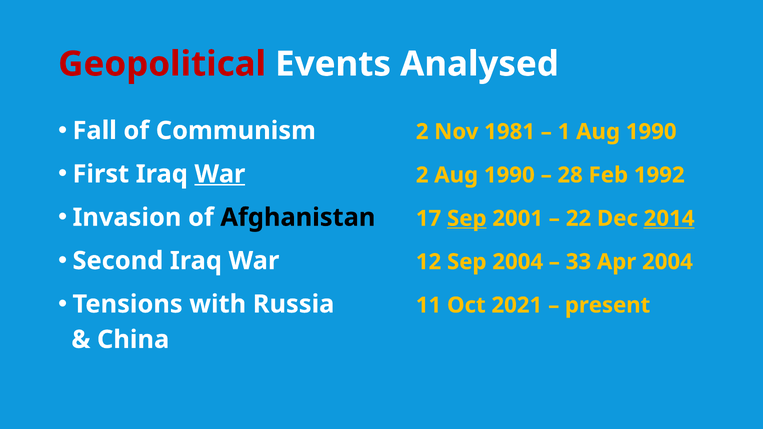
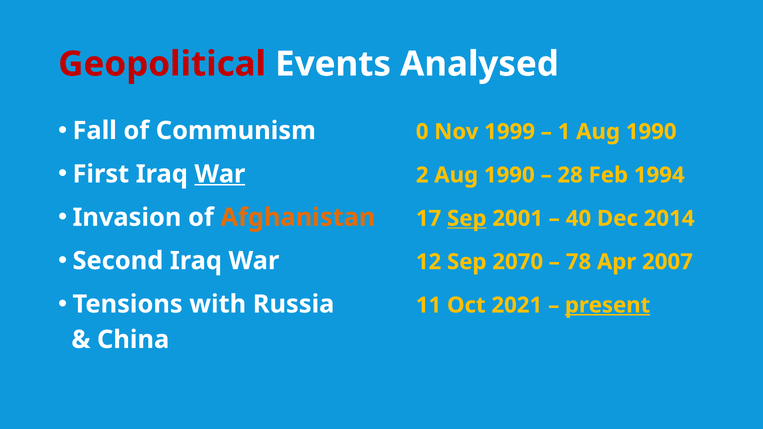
Communism 2: 2 -> 0
1981: 1981 -> 1999
1992: 1992 -> 1994
Afghanistan colour: black -> orange
22: 22 -> 40
2014 underline: present -> none
Sep 2004: 2004 -> 2070
33: 33 -> 78
Apr 2004: 2004 -> 2007
present underline: none -> present
